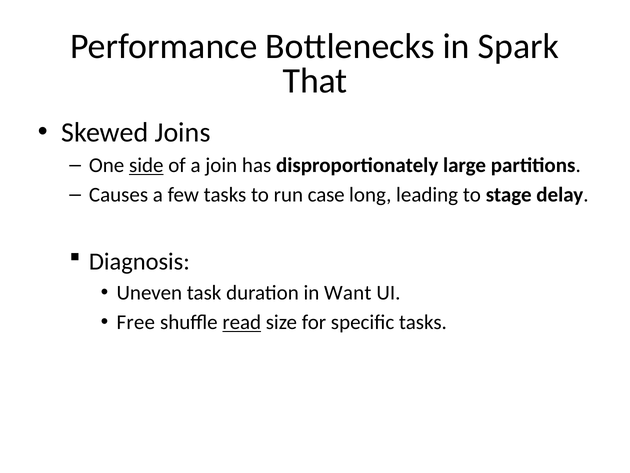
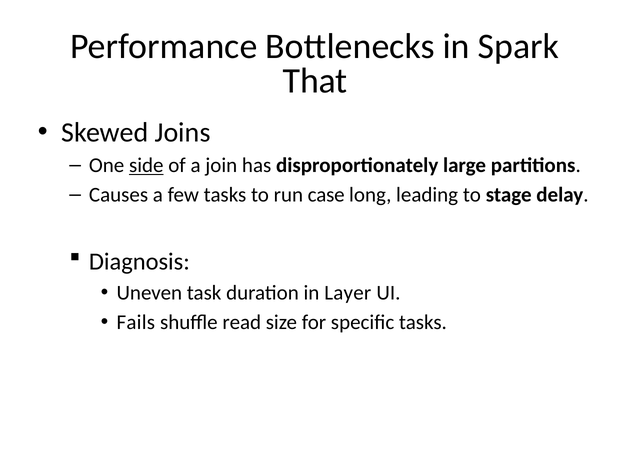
Want: Want -> Layer
Free: Free -> Fails
read underline: present -> none
